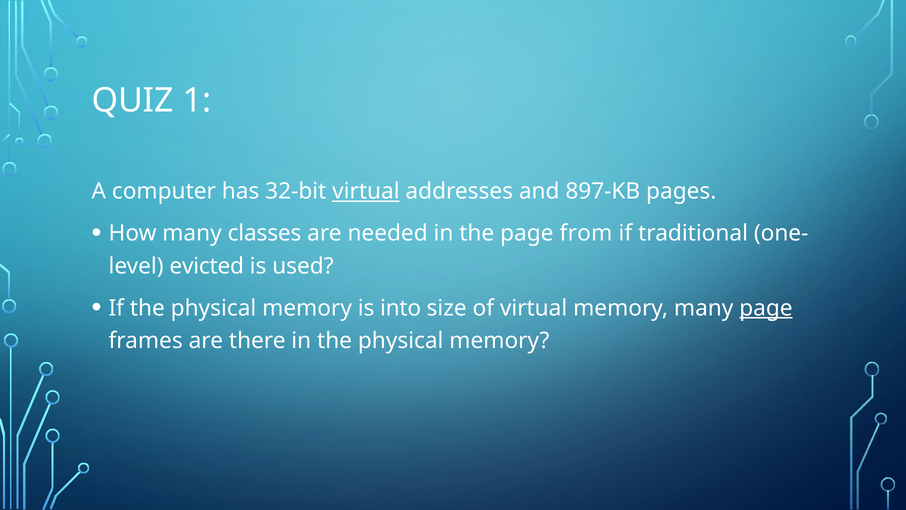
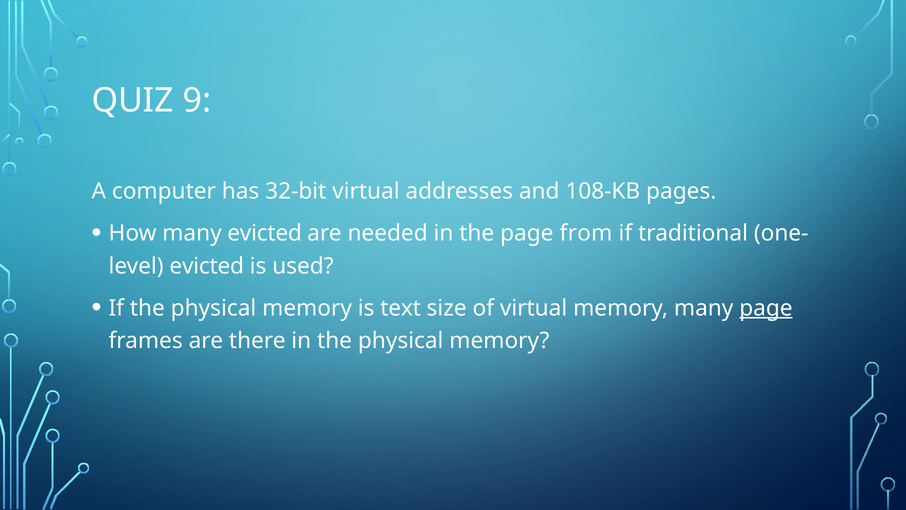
1: 1 -> 9
virtual at (366, 191) underline: present -> none
897-KB: 897-KB -> 108-KB
many classes: classes -> evicted
into: into -> text
